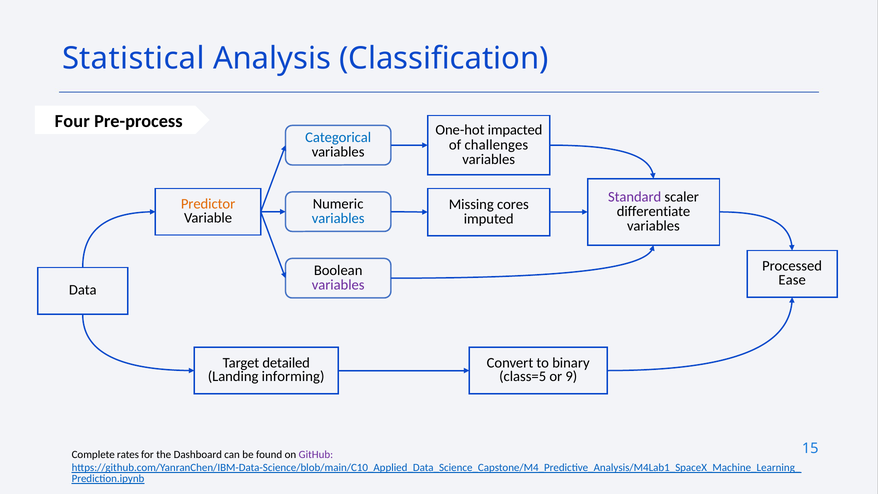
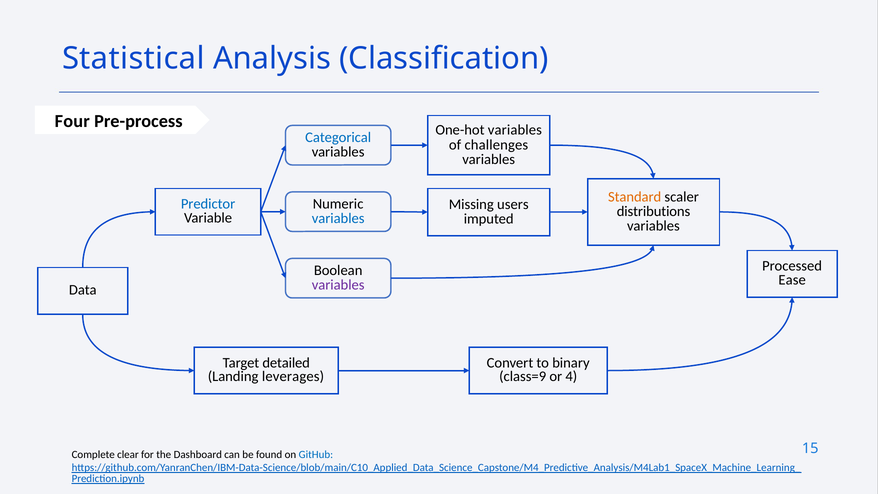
One-hot impacted: impacted -> variables
Standard colour: purple -> orange
Predictor colour: orange -> blue
cores: cores -> users
differentiate: differentiate -> distributions
informing: informing -> leverages
class=5: class=5 -> class=9
9: 9 -> 4
rates: rates -> clear
GitHub colour: purple -> blue
